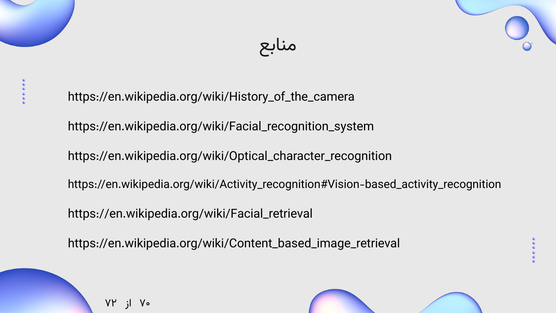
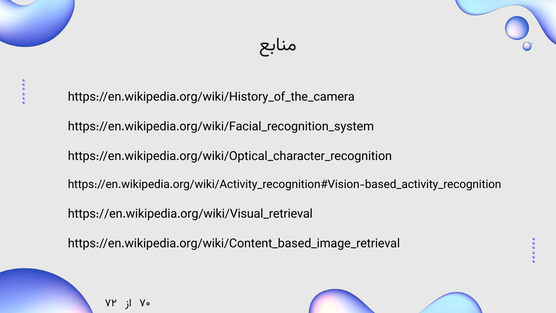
https://en.wikipedia.org/wiki/Facial_retrieval: https://en.wikipedia.org/wiki/Facial_retrieval -> https://en.wikipedia.org/wiki/Visual_retrieval
